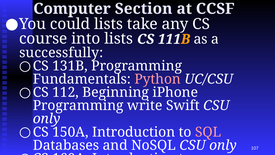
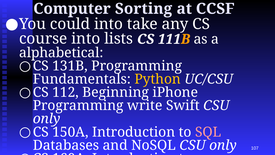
Section: Section -> Sorting
could lists: lists -> into
successfully: successfully -> alphabetical
Python colour: pink -> yellow
